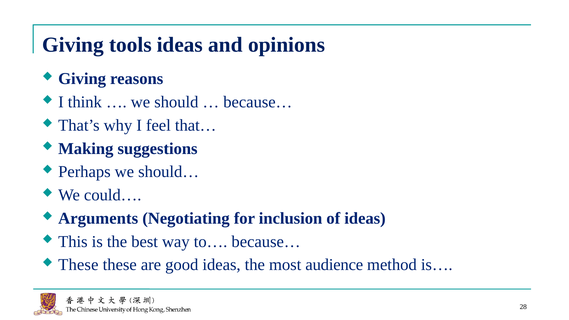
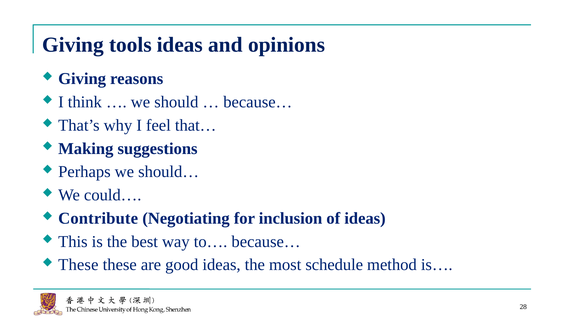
Arguments: Arguments -> Contribute
audience: audience -> schedule
